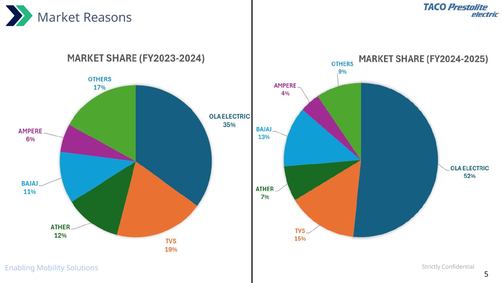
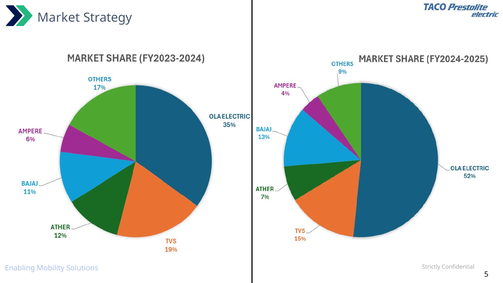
Reasons: Reasons -> Strategy
